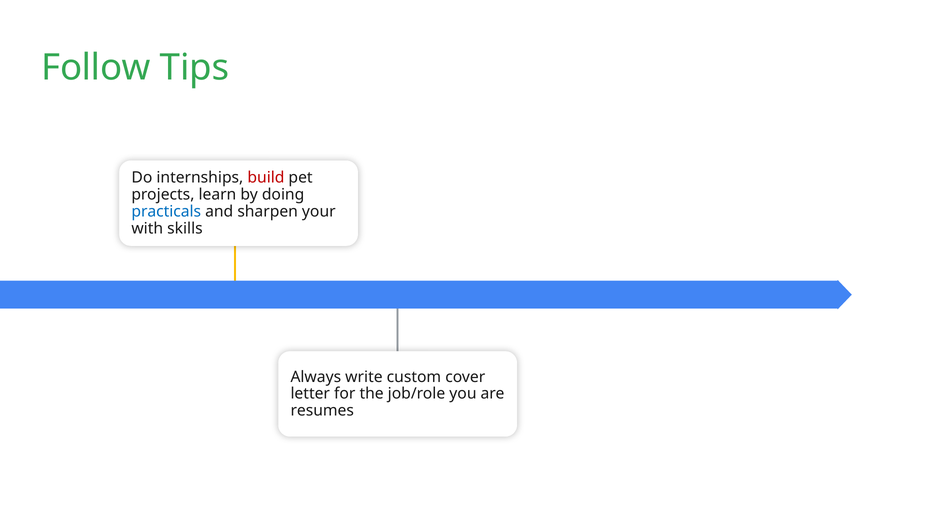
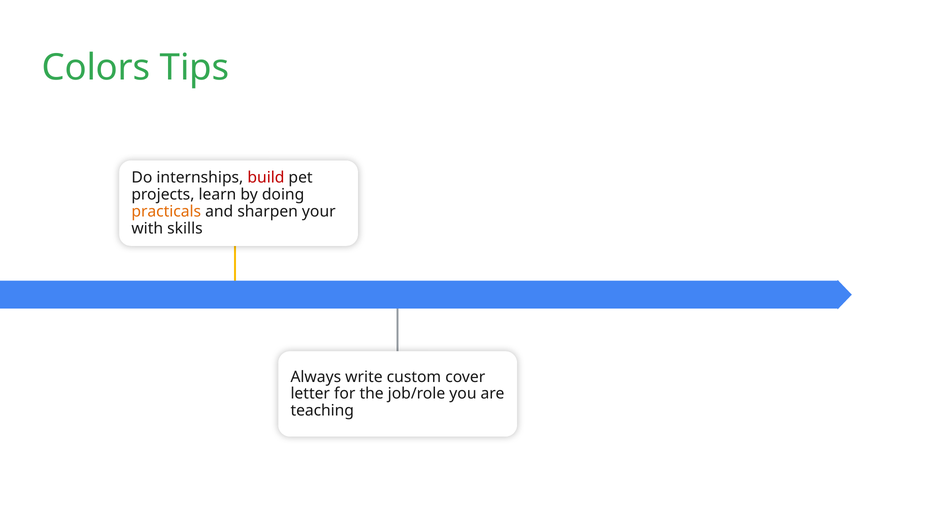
Follow: Follow -> Colors
practicals colour: blue -> orange
resumes: resumes -> teaching
